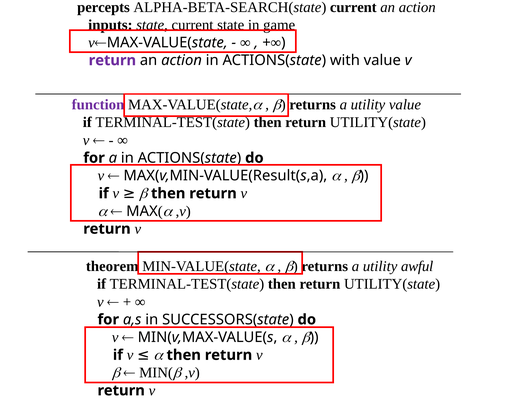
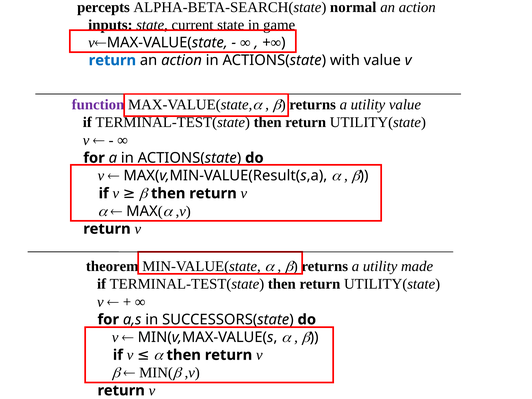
ALPHA-BETA-SEARCH(state current: current -> normal
return at (112, 60) colour: purple -> blue
awful: awful -> made
